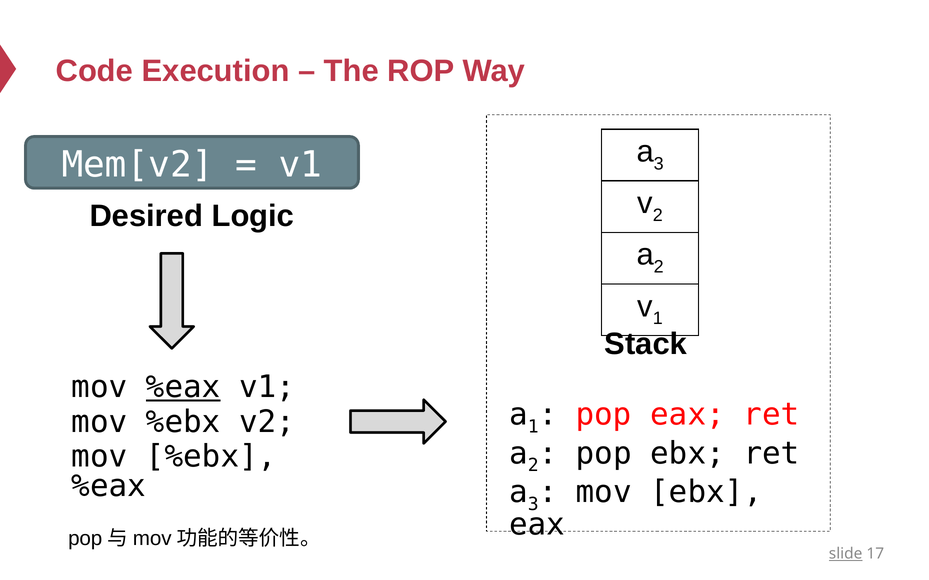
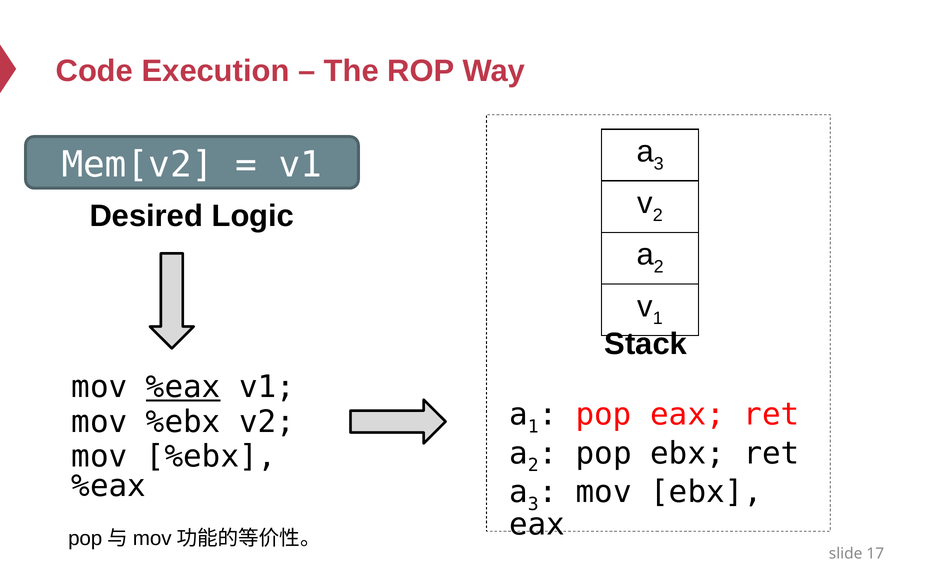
slide underline: present -> none
